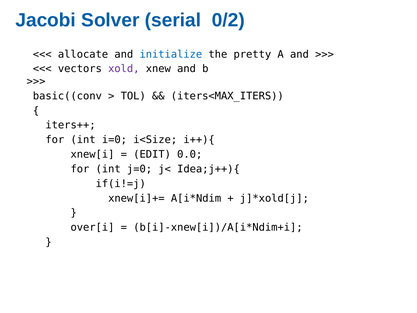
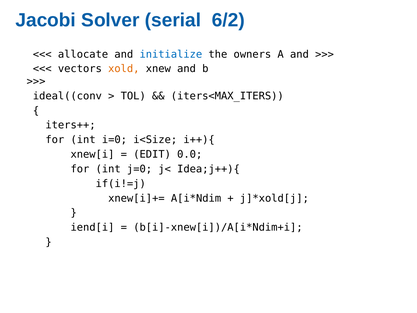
0/2: 0/2 -> 6/2
pretty: pretty -> owners
xold colour: purple -> orange
basic((conv: basic((conv -> ideal((conv
over[i: over[i -> iend[i
